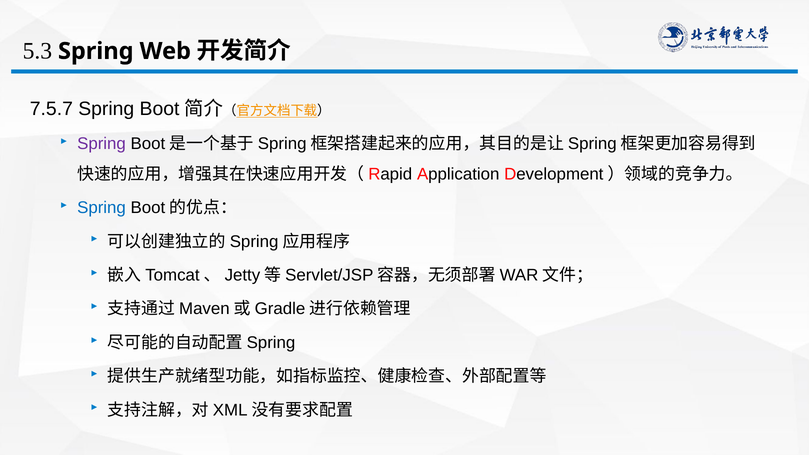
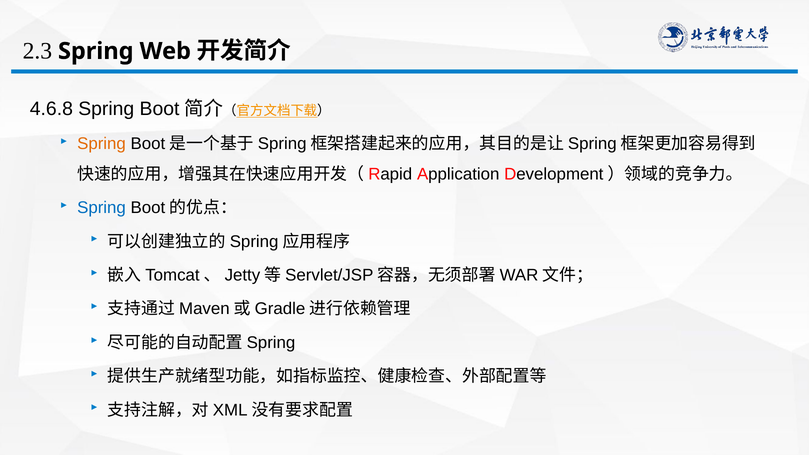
5.3: 5.3 -> 2.3
7.5.7: 7.5.7 -> 4.6.8
Spring at (102, 144) colour: purple -> orange
